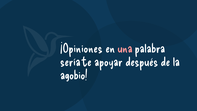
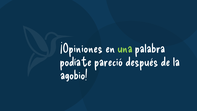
una colour: pink -> light green
sería: sería -> podía
apoyar: apoyar -> pareció
